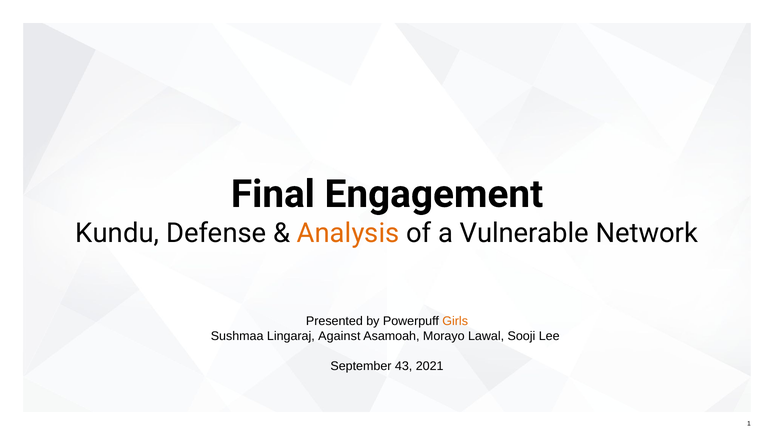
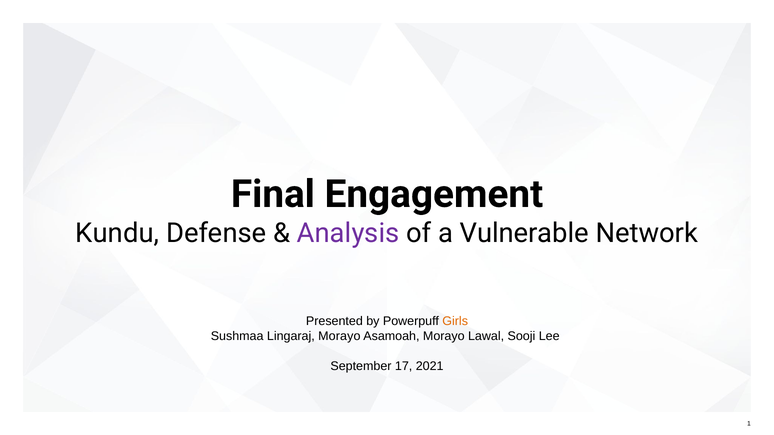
Analysis colour: orange -> purple
Lingaraj Against: Against -> Morayo
43: 43 -> 17
